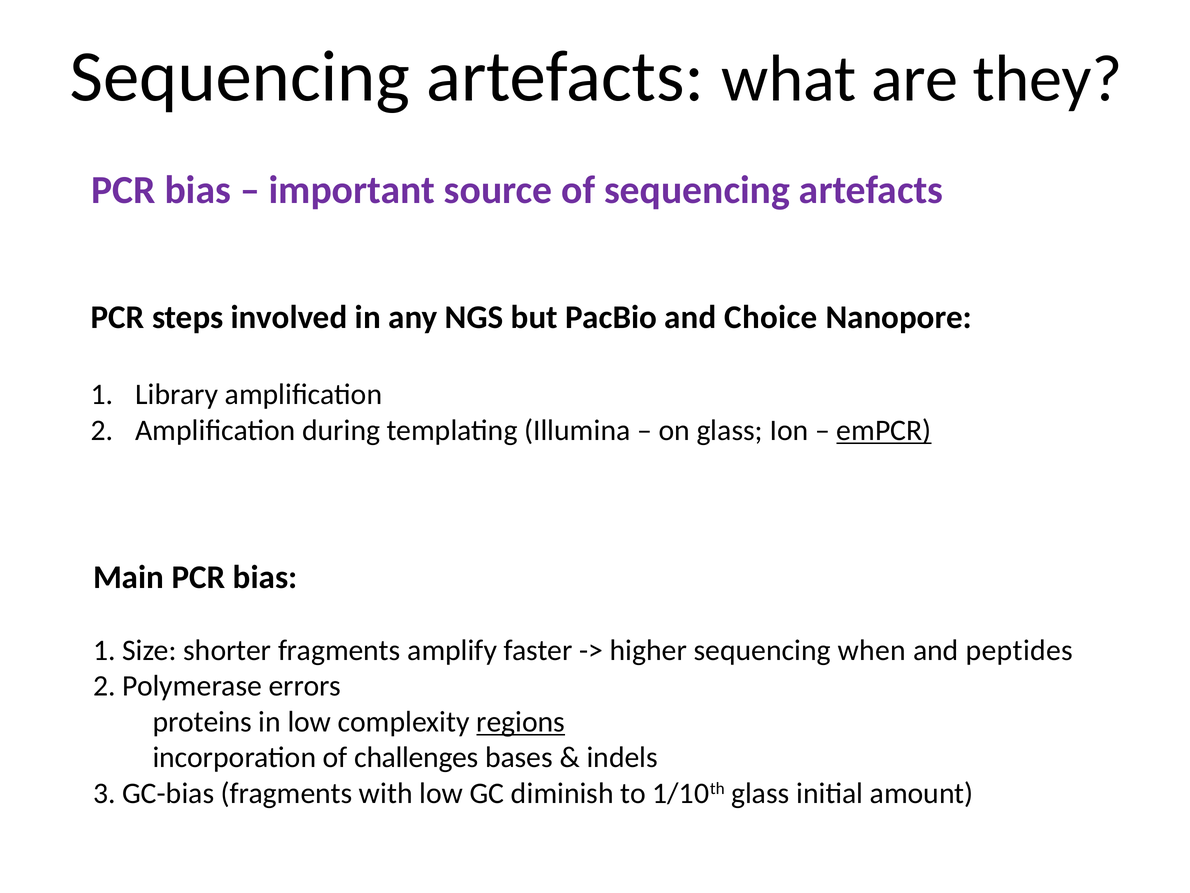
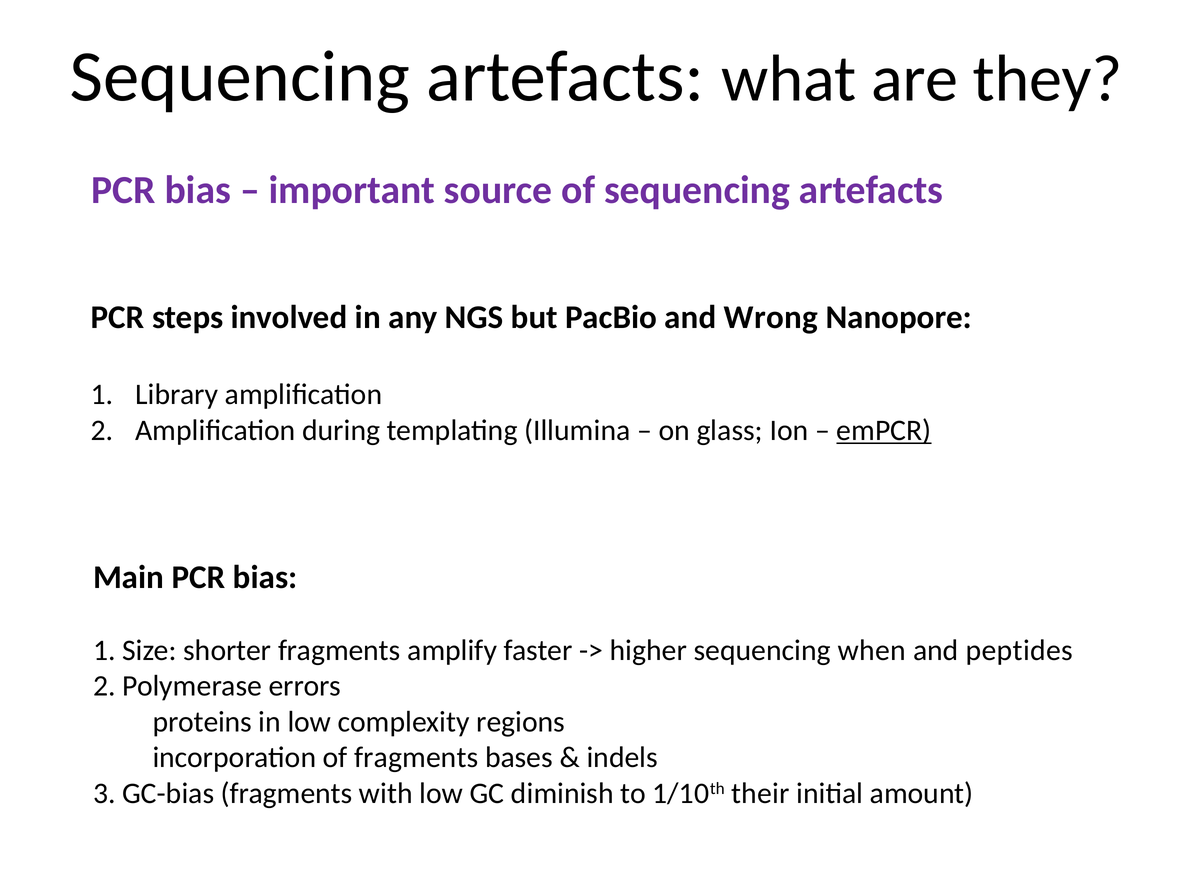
Choice: Choice -> Wrong
regions underline: present -> none
of challenges: challenges -> fragments
1/10th glass: glass -> their
